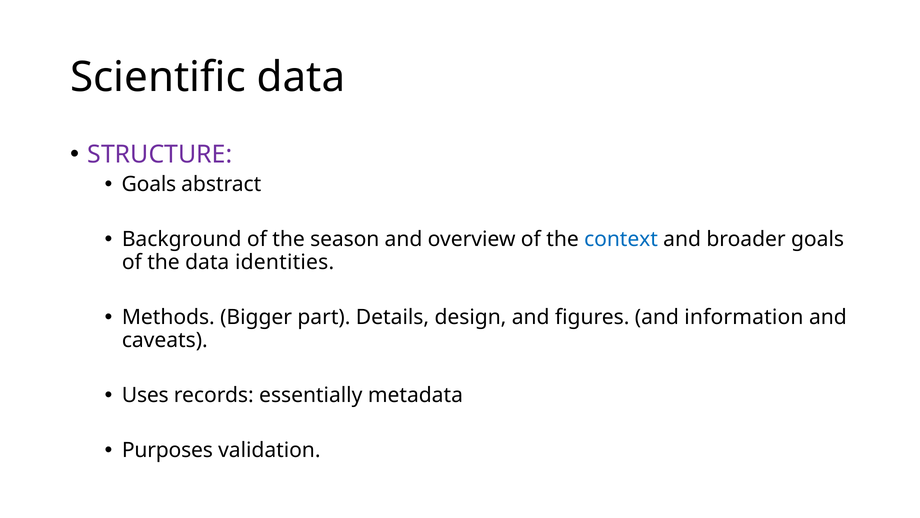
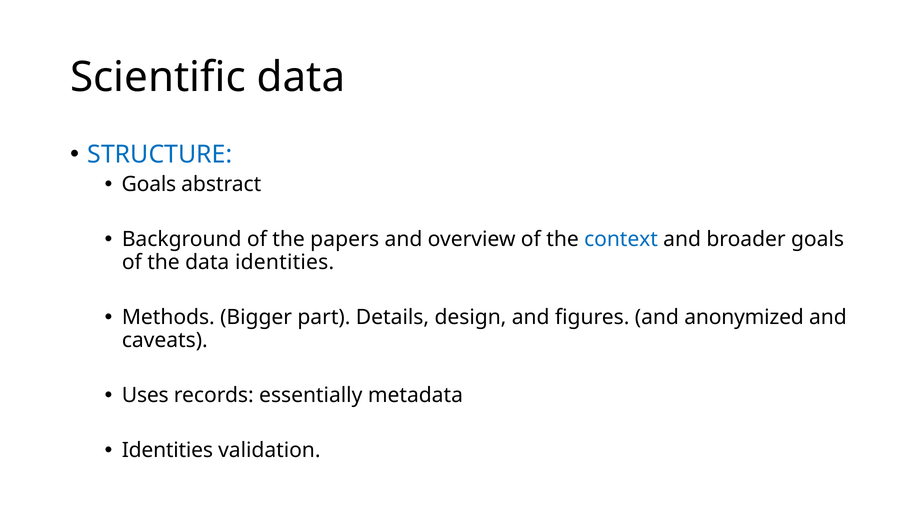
STRUCTURE colour: purple -> blue
season: season -> papers
information: information -> anonymized
Purposes at (167, 450): Purposes -> Identities
